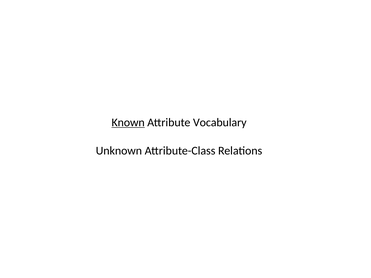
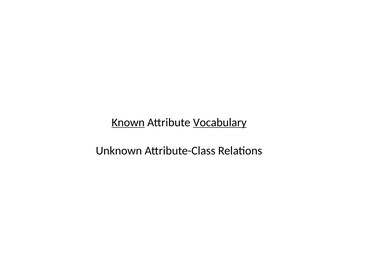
Vocabulary underline: none -> present
